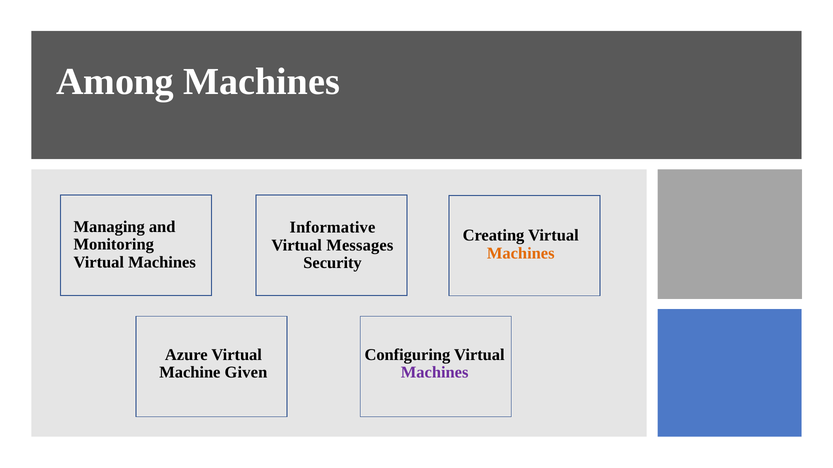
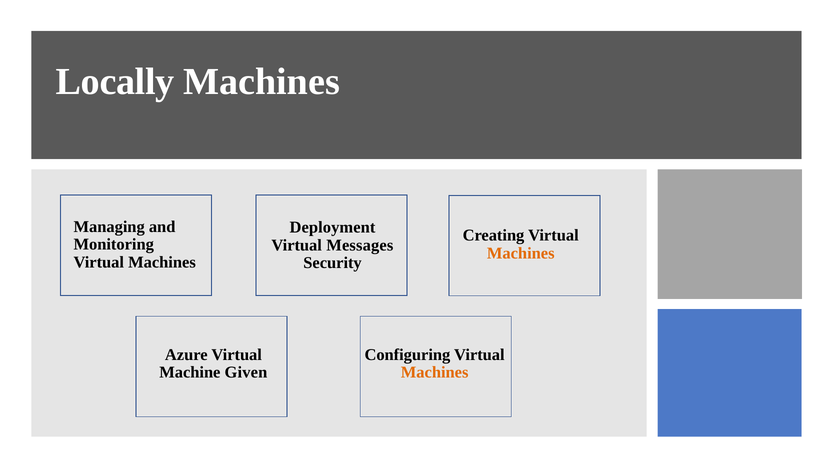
Among: Among -> Locally
Informative: Informative -> Deployment
Machines at (435, 373) colour: purple -> orange
